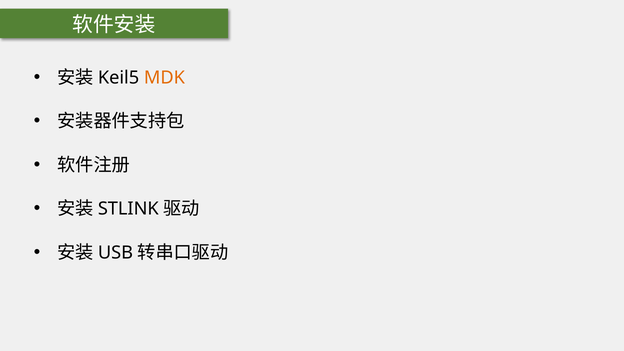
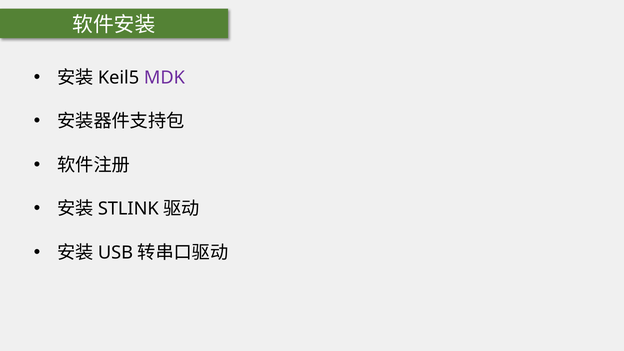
MDK colour: orange -> purple
